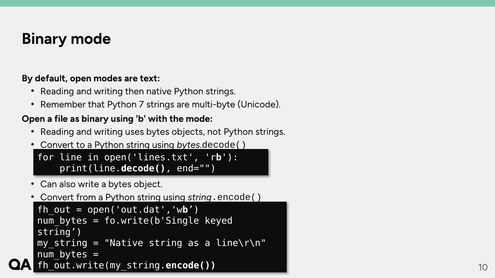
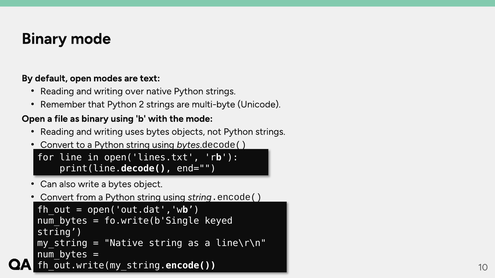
then: then -> over
7: 7 -> 2
